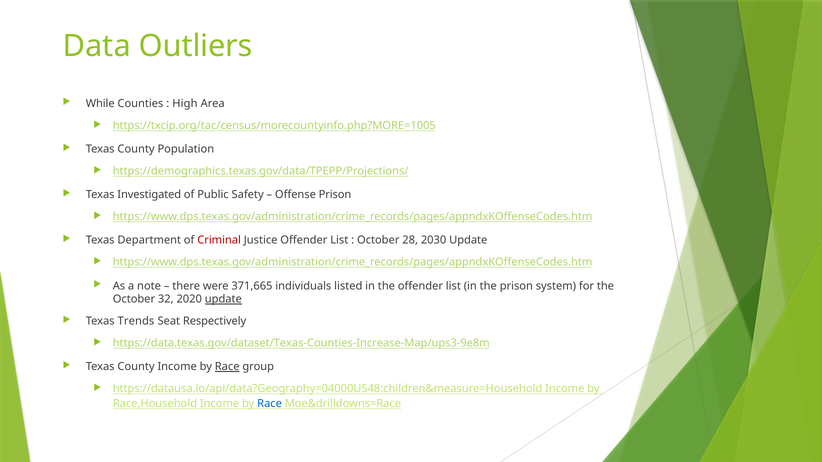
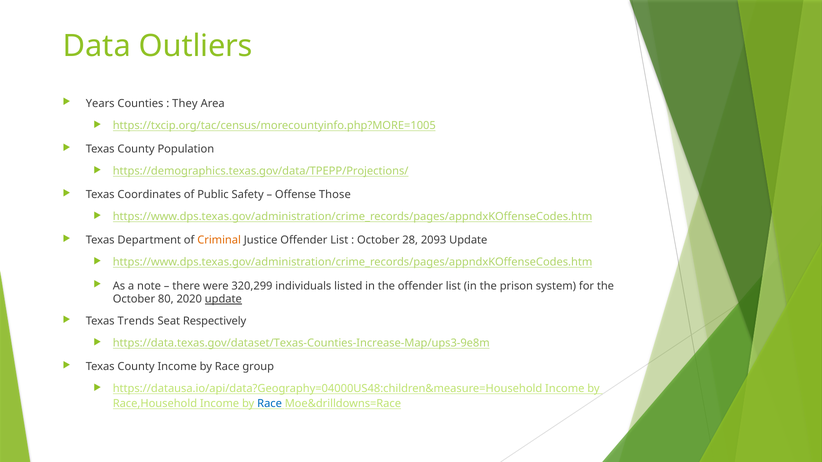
While: While -> Years
High: High -> They
Investigated: Investigated -> Coordinates
Offense Prison: Prison -> Those
Criminal colour: red -> orange
2030: 2030 -> 2093
371,665: 371,665 -> 320,299
32: 32 -> 80
Race at (227, 367) underline: present -> none
